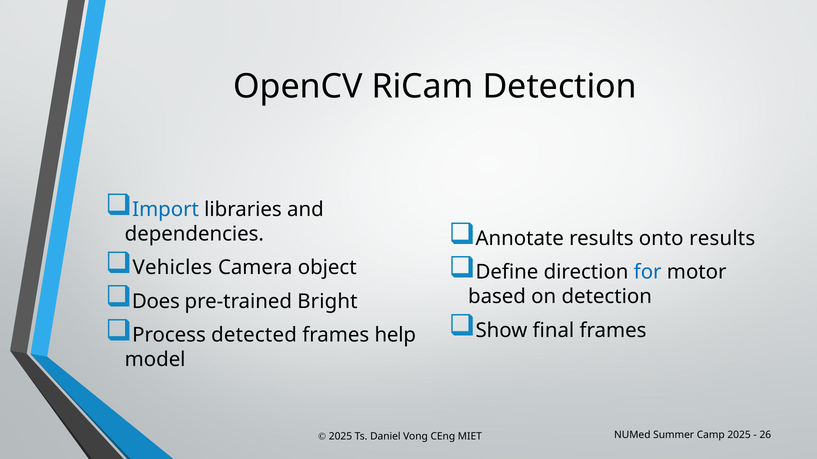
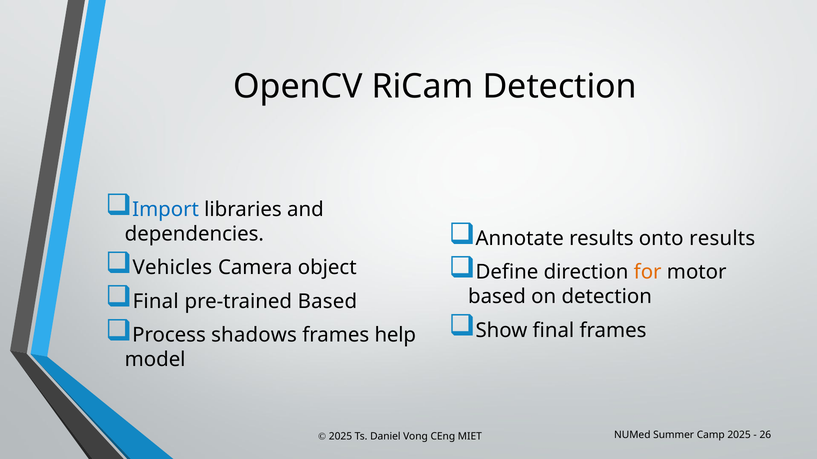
for colour: blue -> orange
Does at (156, 302): Does -> Final
pre-trained Bright: Bright -> Based
detected: detected -> shadows
